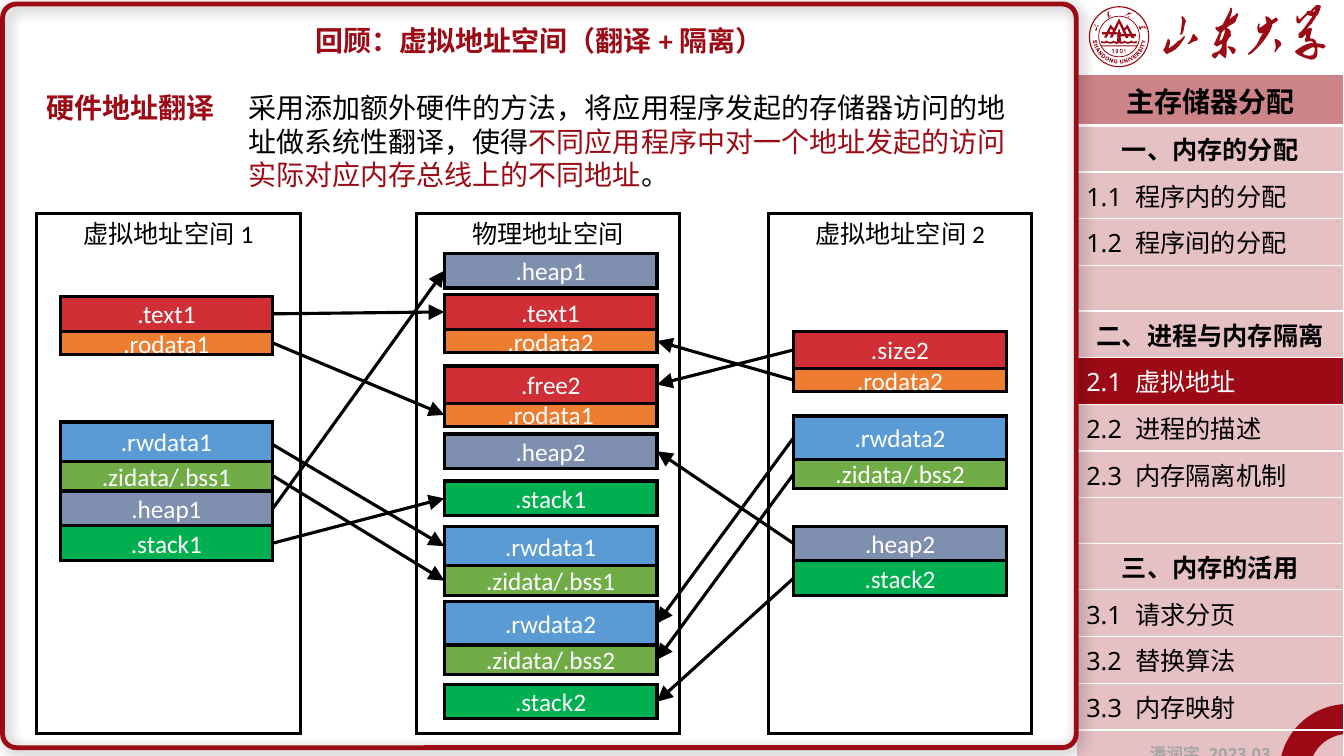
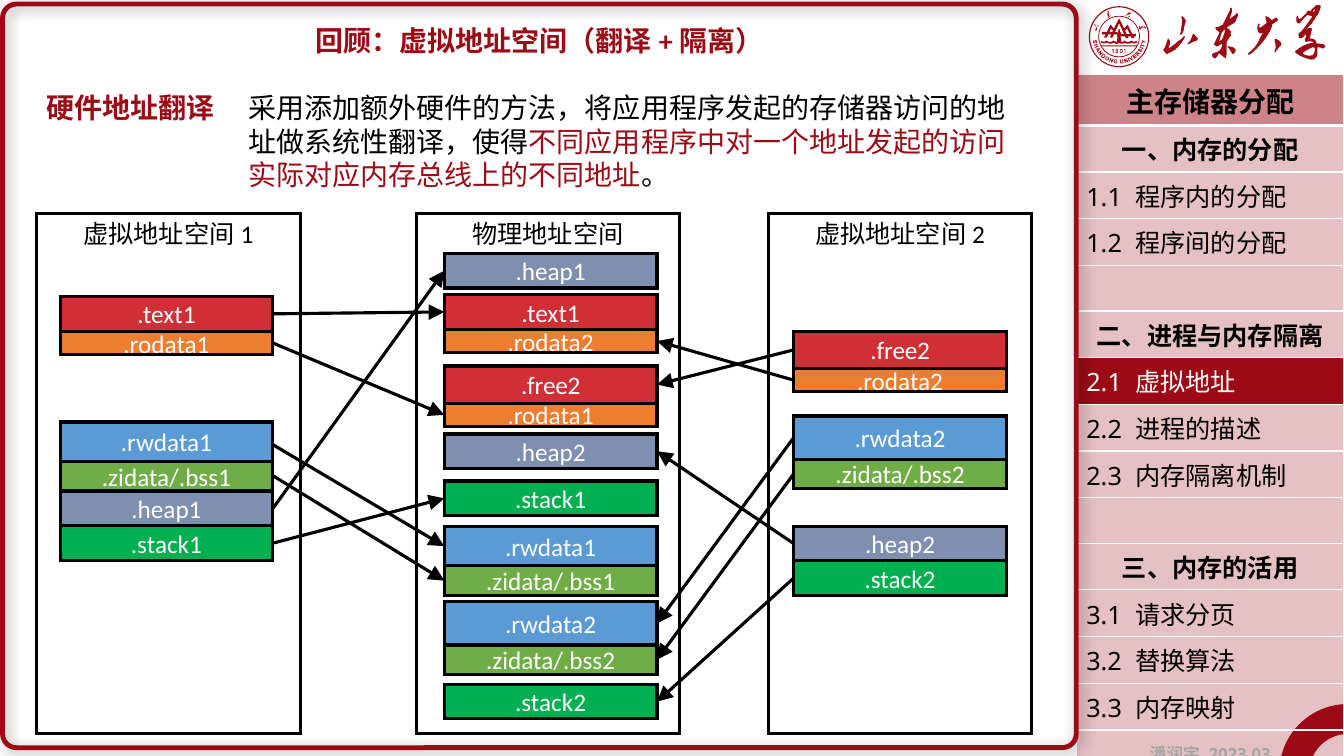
.size2 at (900, 352): .size2 -> .free2
